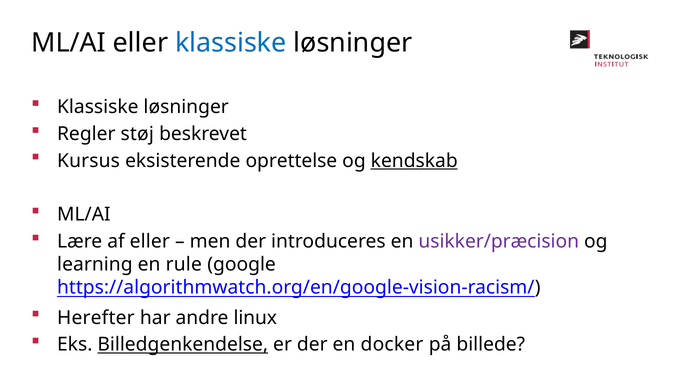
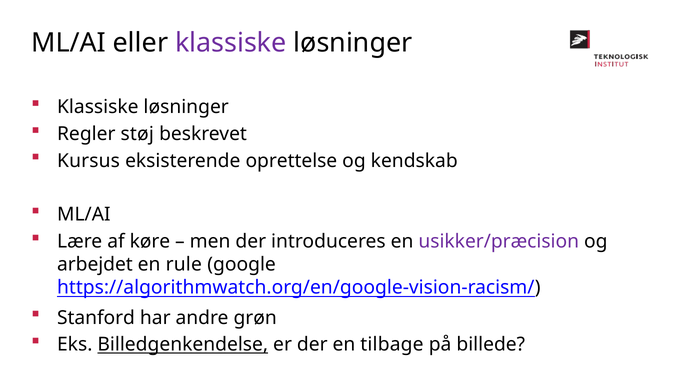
klassiske at (231, 43) colour: blue -> purple
kendskab underline: present -> none
af eller: eller -> køre
learning: learning -> arbejdet
Herefter: Herefter -> Stanford
linux: linux -> grøn
docker: docker -> tilbage
